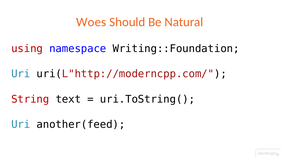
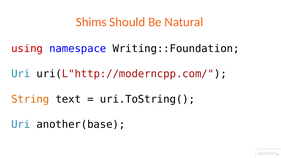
Woes: Woes -> Shims
String colour: red -> orange
another(feed: another(feed -> another(base
